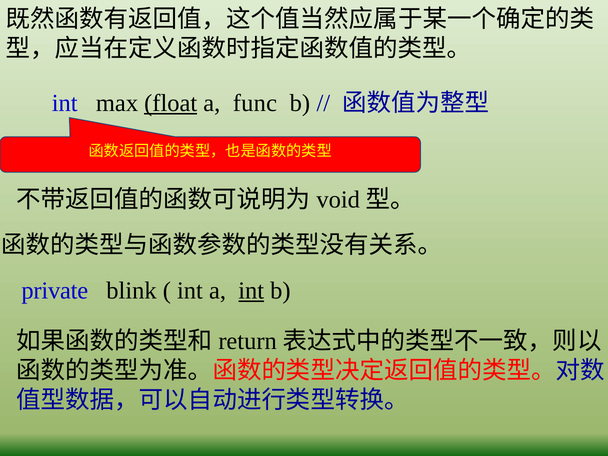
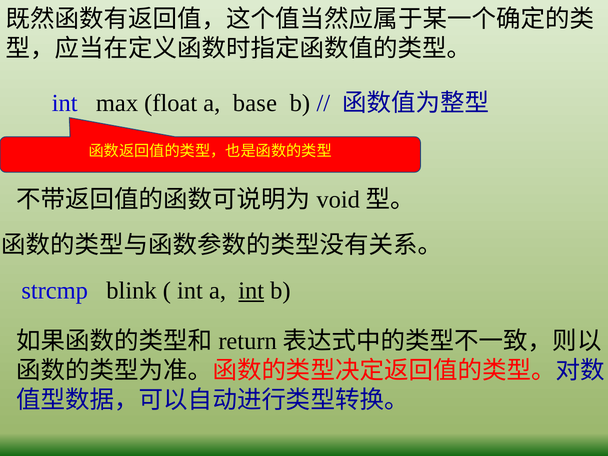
float underline: present -> none
func: func -> base
private: private -> strcmp
